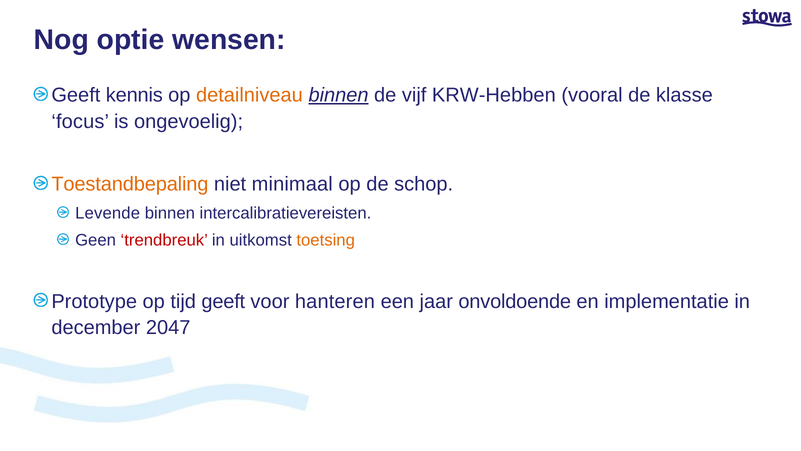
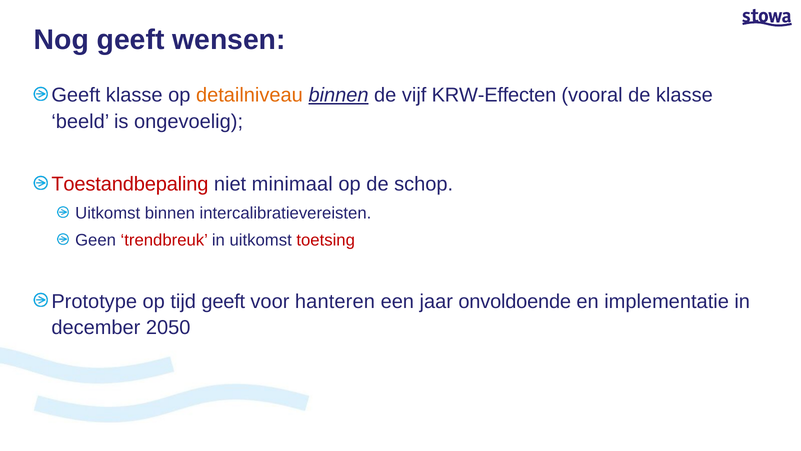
Nog optie: optie -> geeft
Geeft kennis: kennis -> klasse
KRW-Hebben: KRW-Hebben -> KRW-Effecten
focus: focus -> beeld
Toestandbepaling colour: orange -> red
Levende at (108, 213): Levende -> Uitkomst
toetsing colour: orange -> red
2047: 2047 -> 2050
